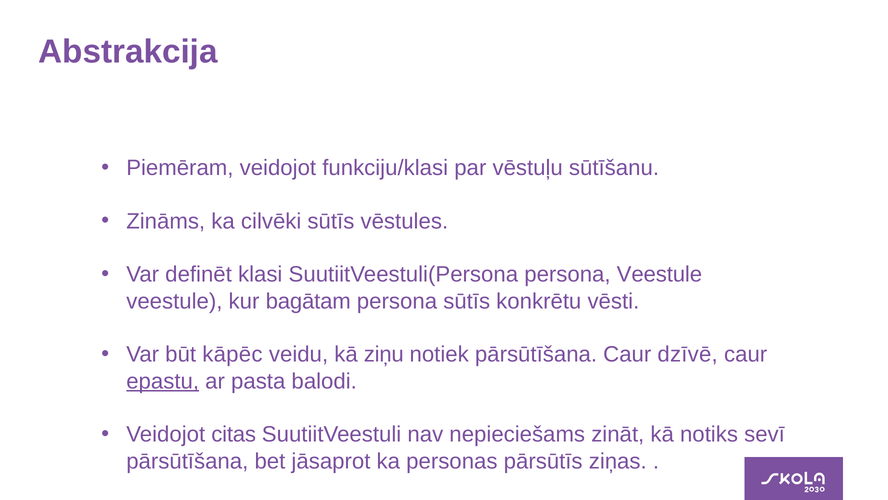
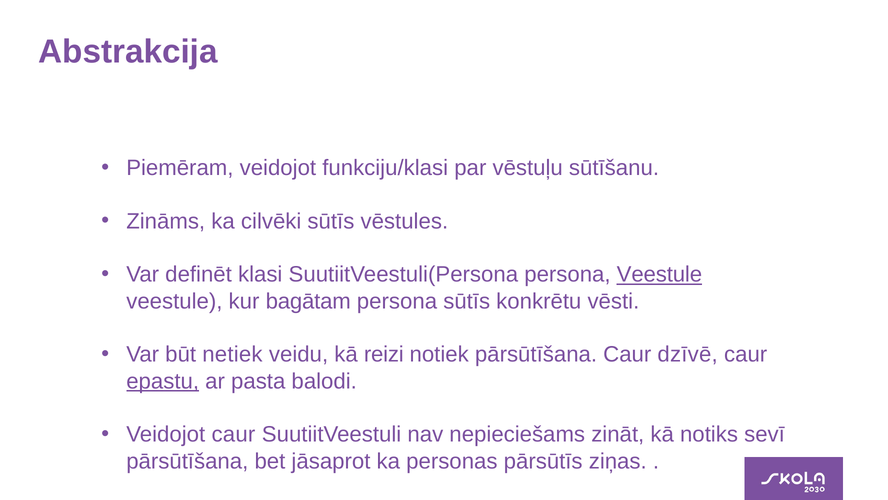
Veestule at (659, 274) underline: none -> present
kāpēc: kāpēc -> netiek
ziņu: ziņu -> reizi
Veidojot citas: citas -> caur
